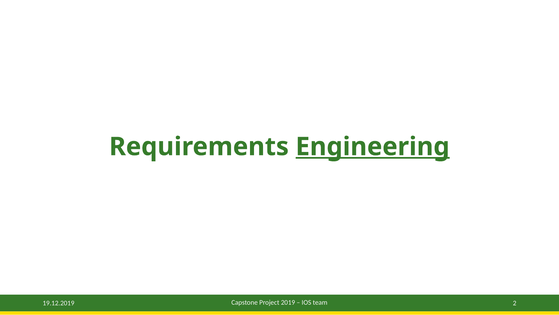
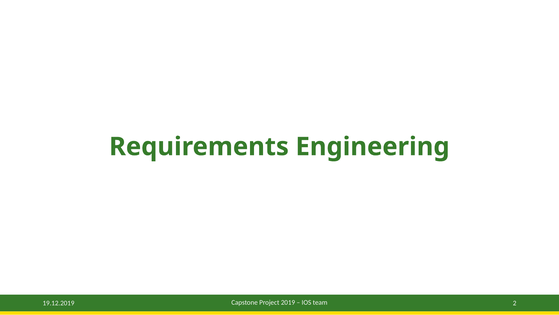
Engineering underline: present -> none
